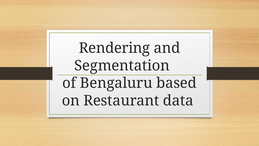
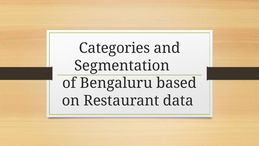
Rendering: Rendering -> Categories
